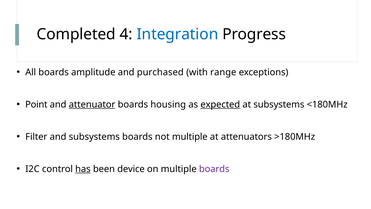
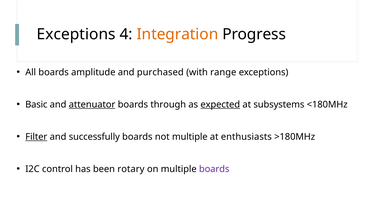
Completed at (76, 34): Completed -> Exceptions
Integration colour: blue -> orange
Point: Point -> Basic
housing: housing -> through
Filter underline: none -> present
and subsystems: subsystems -> successfully
attenuators: attenuators -> enthusiasts
has underline: present -> none
device: device -> rotary
